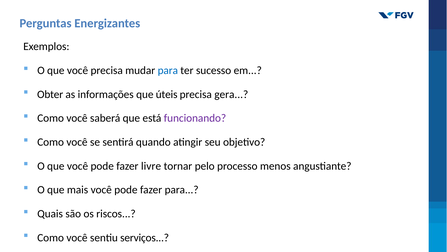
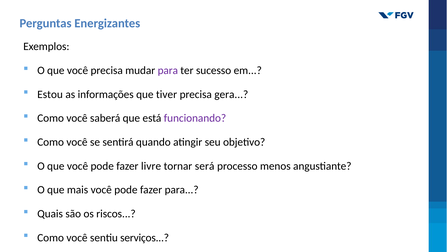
para at (168, 70) colour: blue -> purple
Obter: Obter -> Estou
úteis: úteis -> tiver
pelo: pelo -> será
